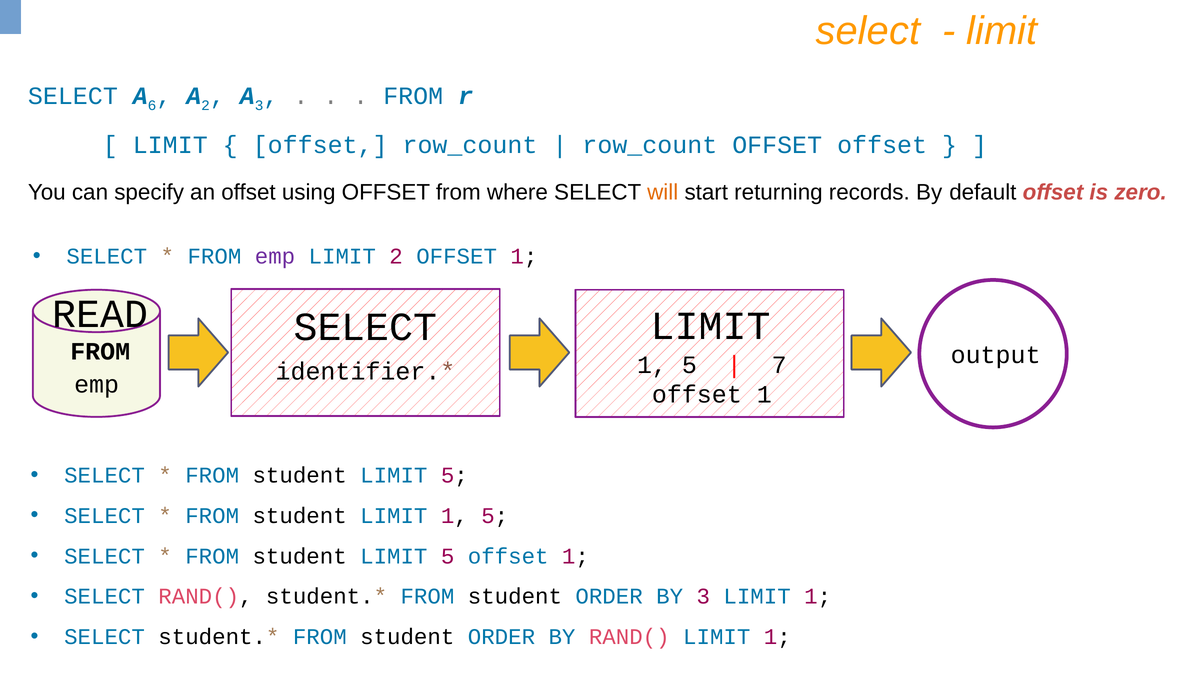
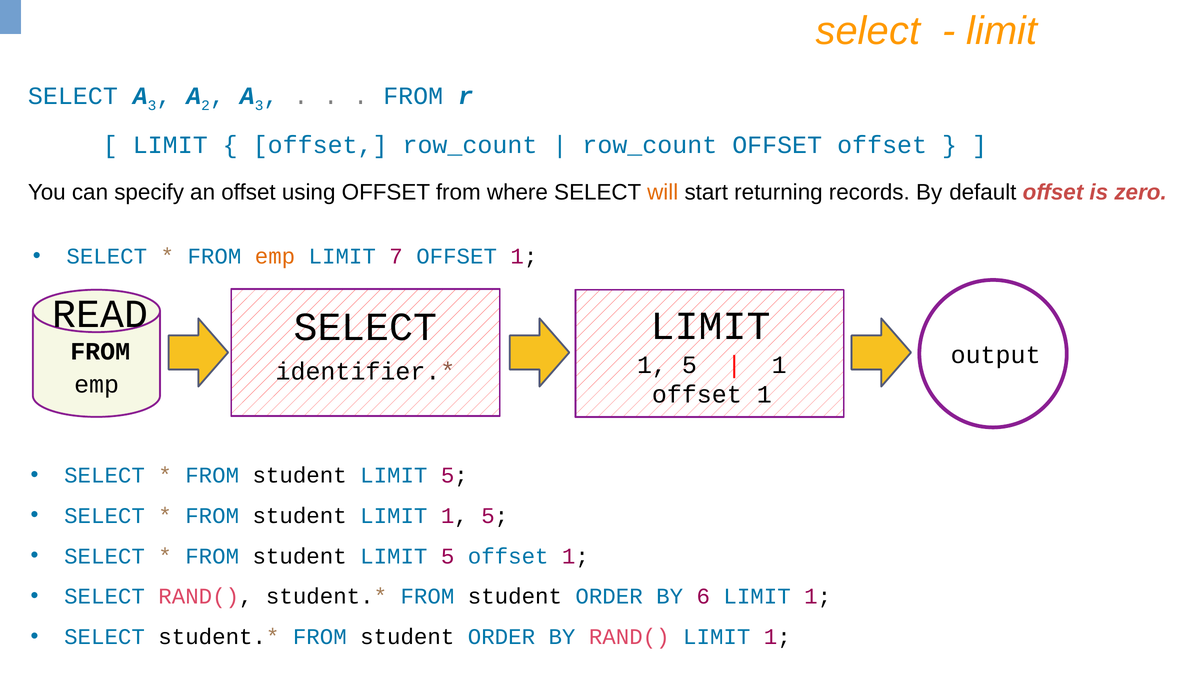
6 at (152, 106): 6 -> 3
emp at (275, 256) colour: purple -> orange
LIMIT 2: 2 -> 7
7 at (779, 365): 7 -> 1
BY 3: 3 -> 6
